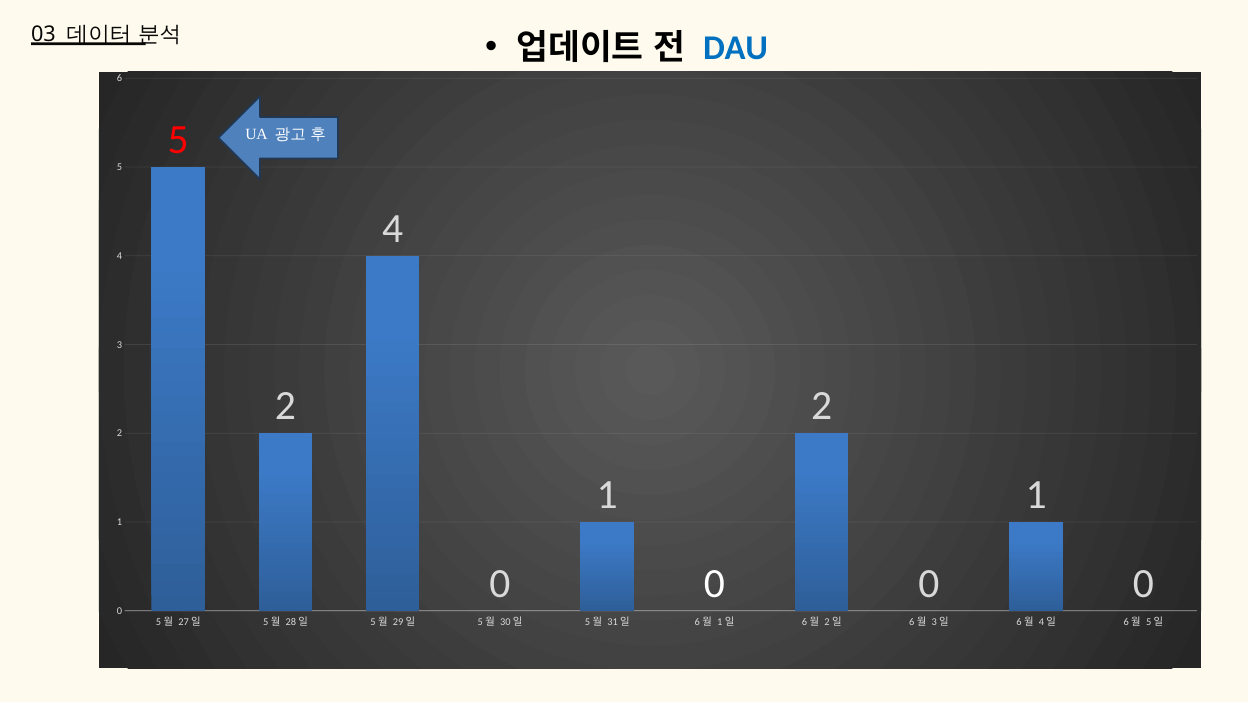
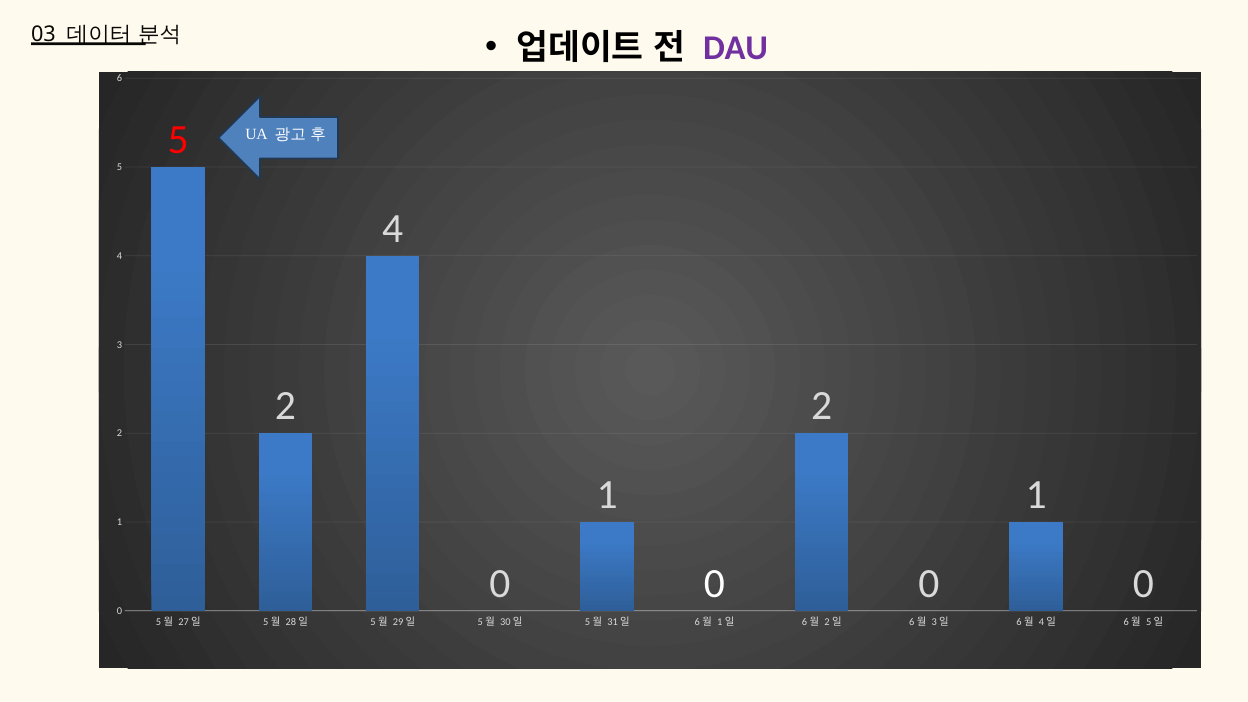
DAU colour: blue -> purple
